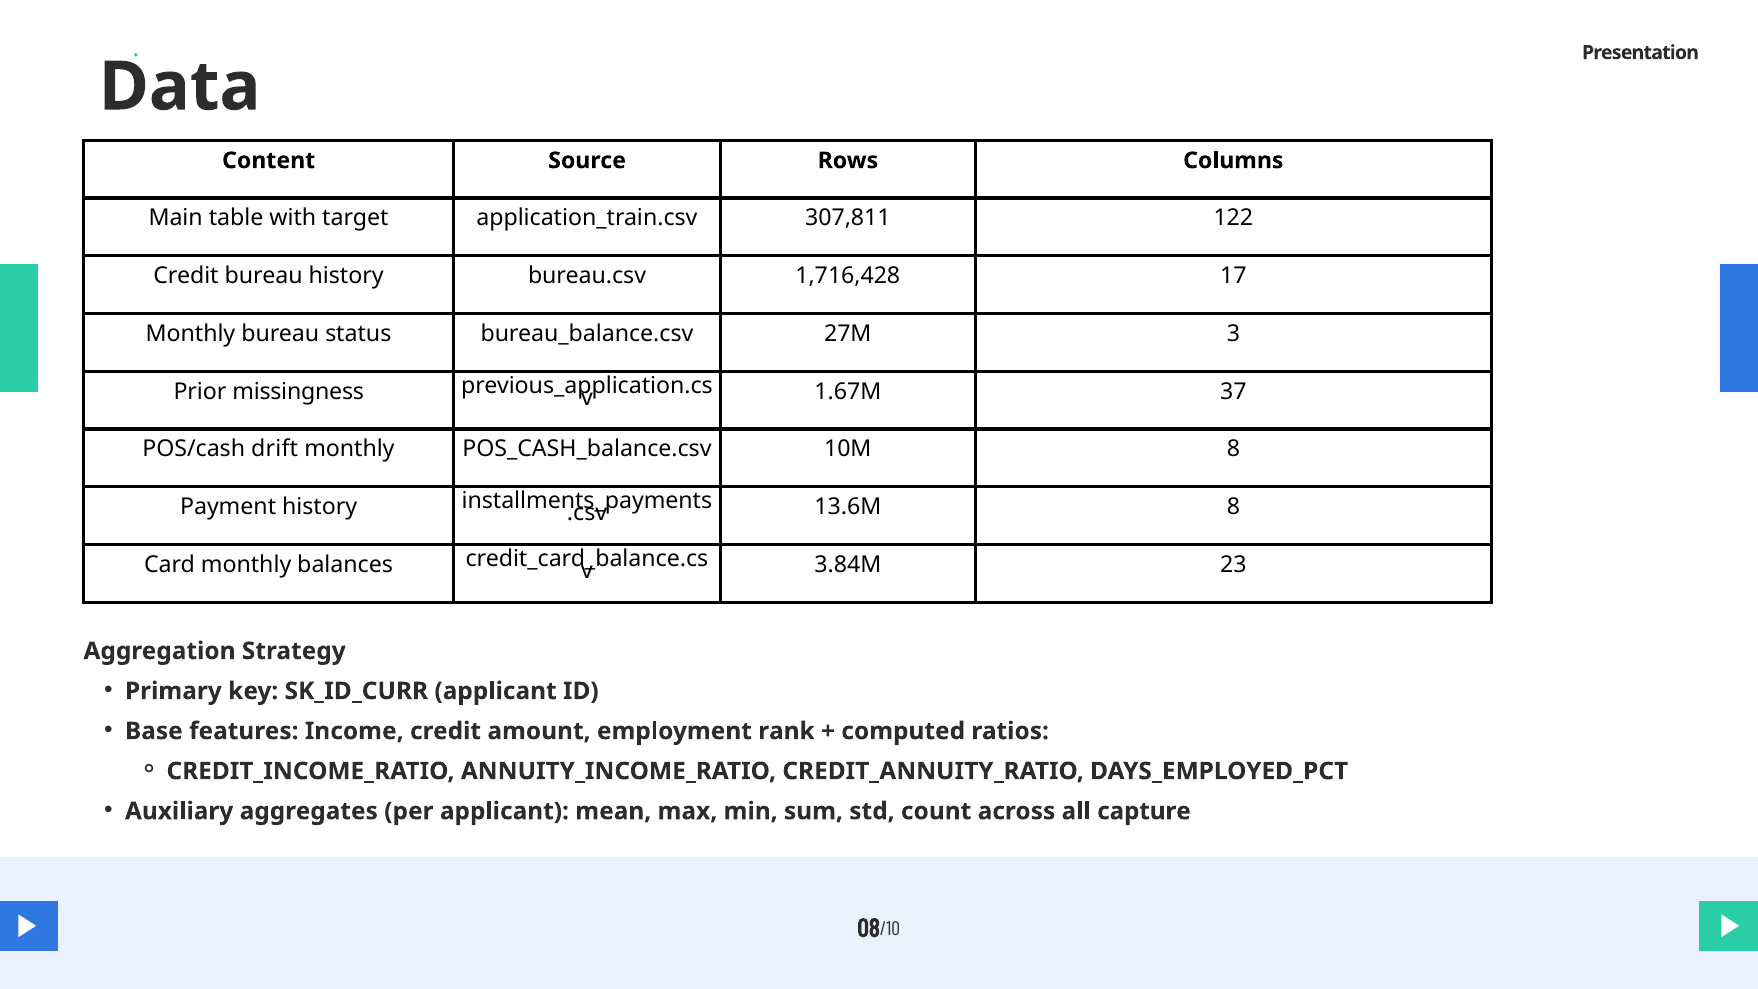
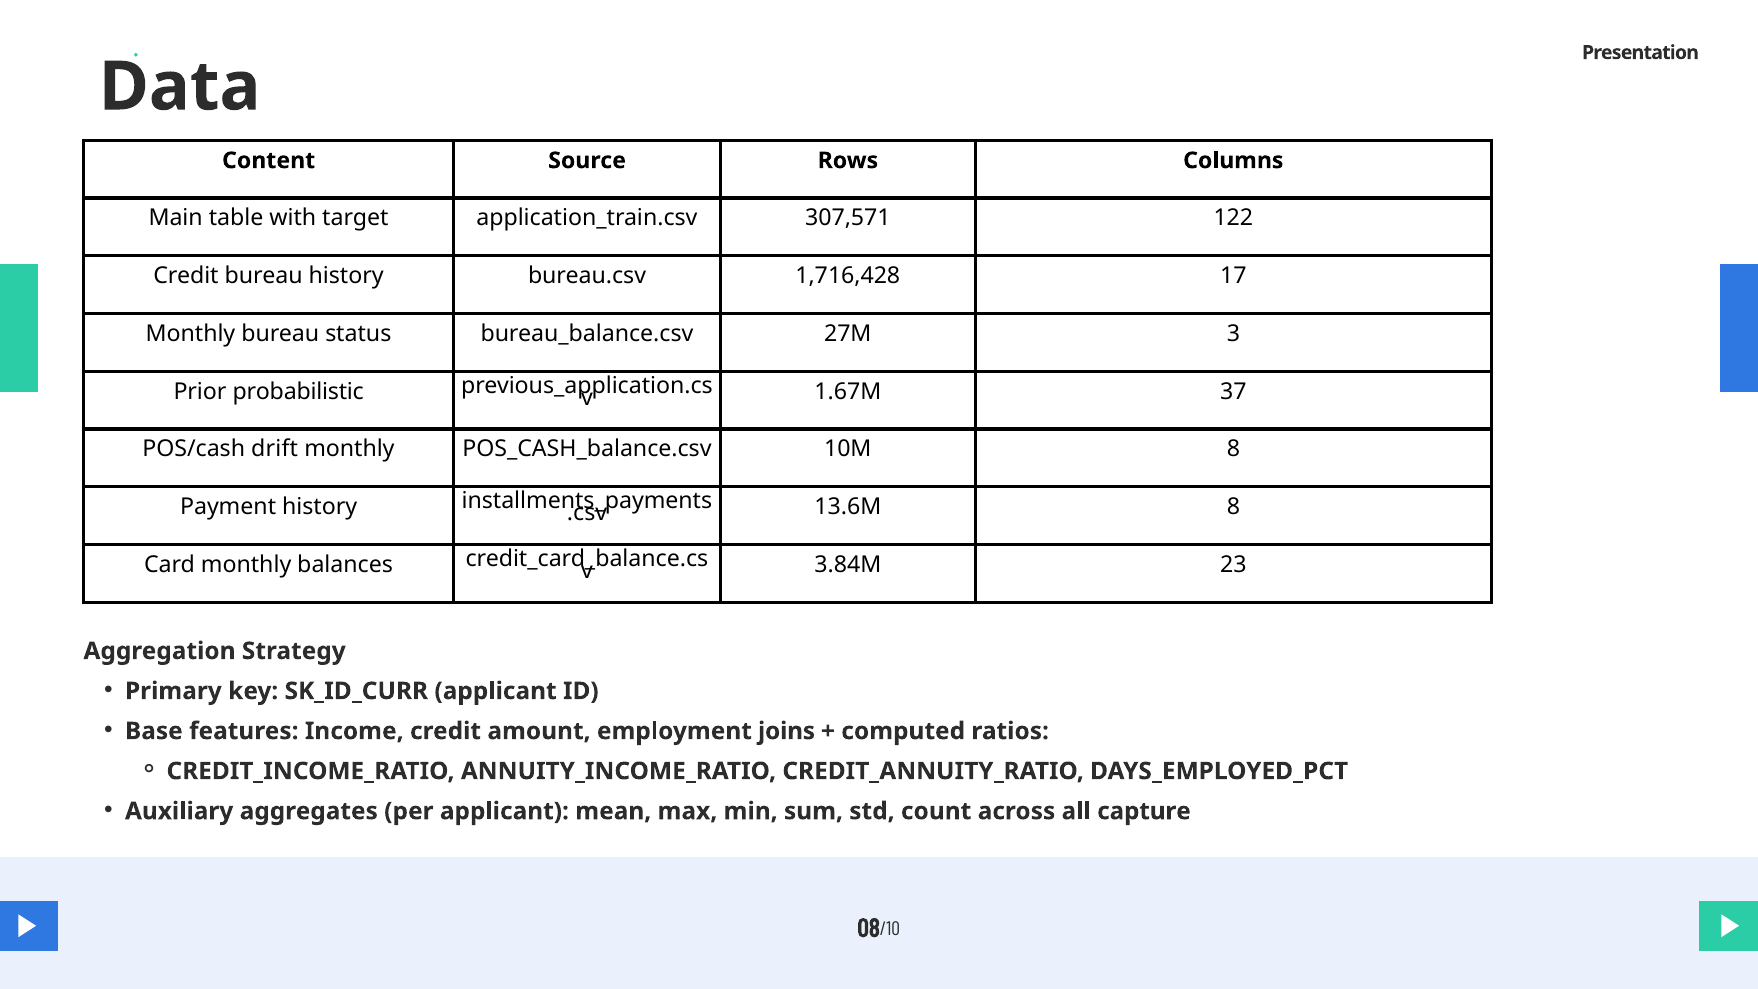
307,811: 307,811 -> 307,571
missingness: missingness -> probabilistic
rank: rank -> joins
